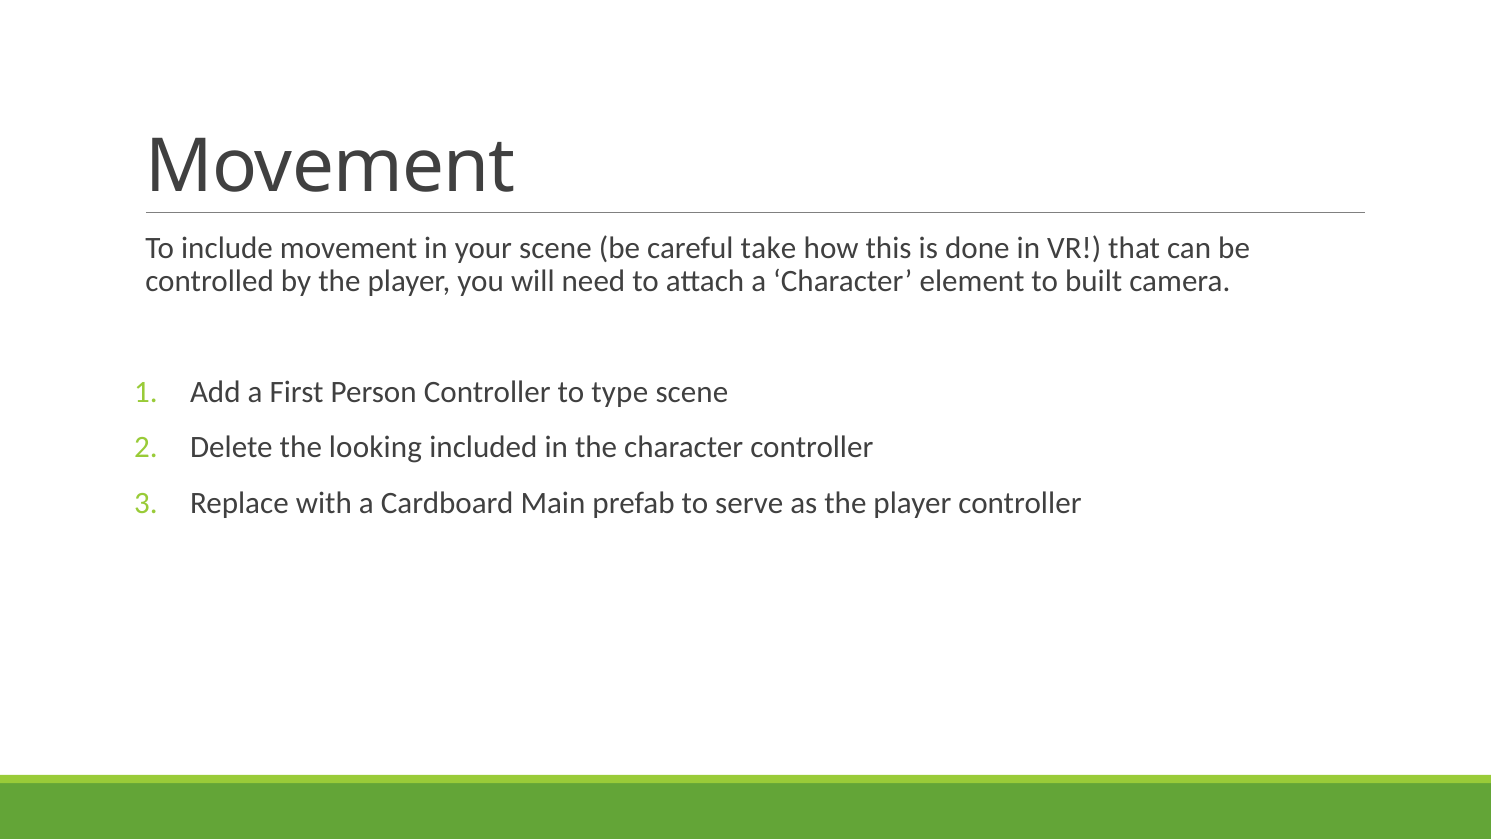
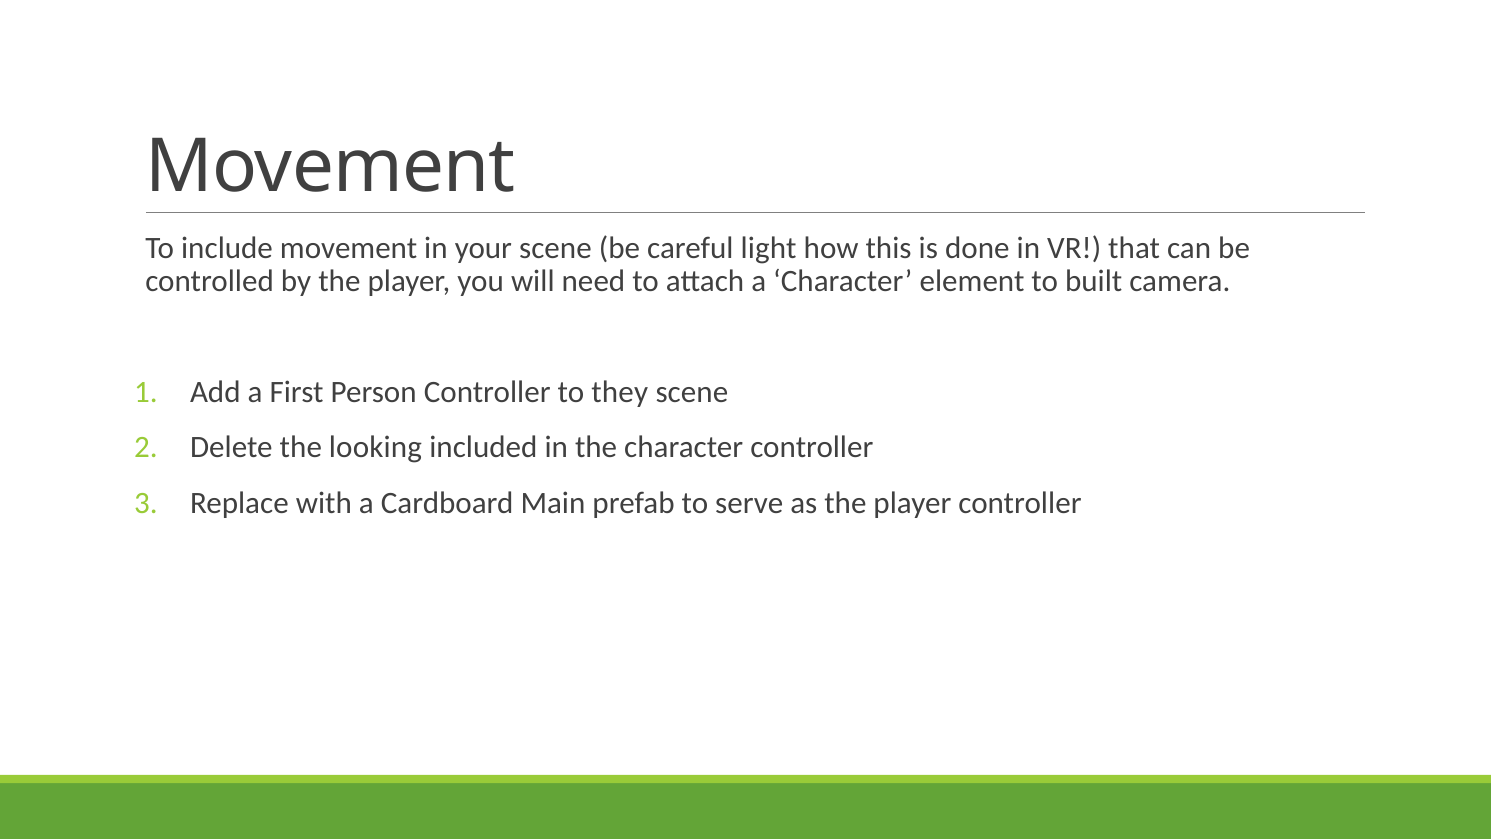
take: take -> light
type: type -> they
